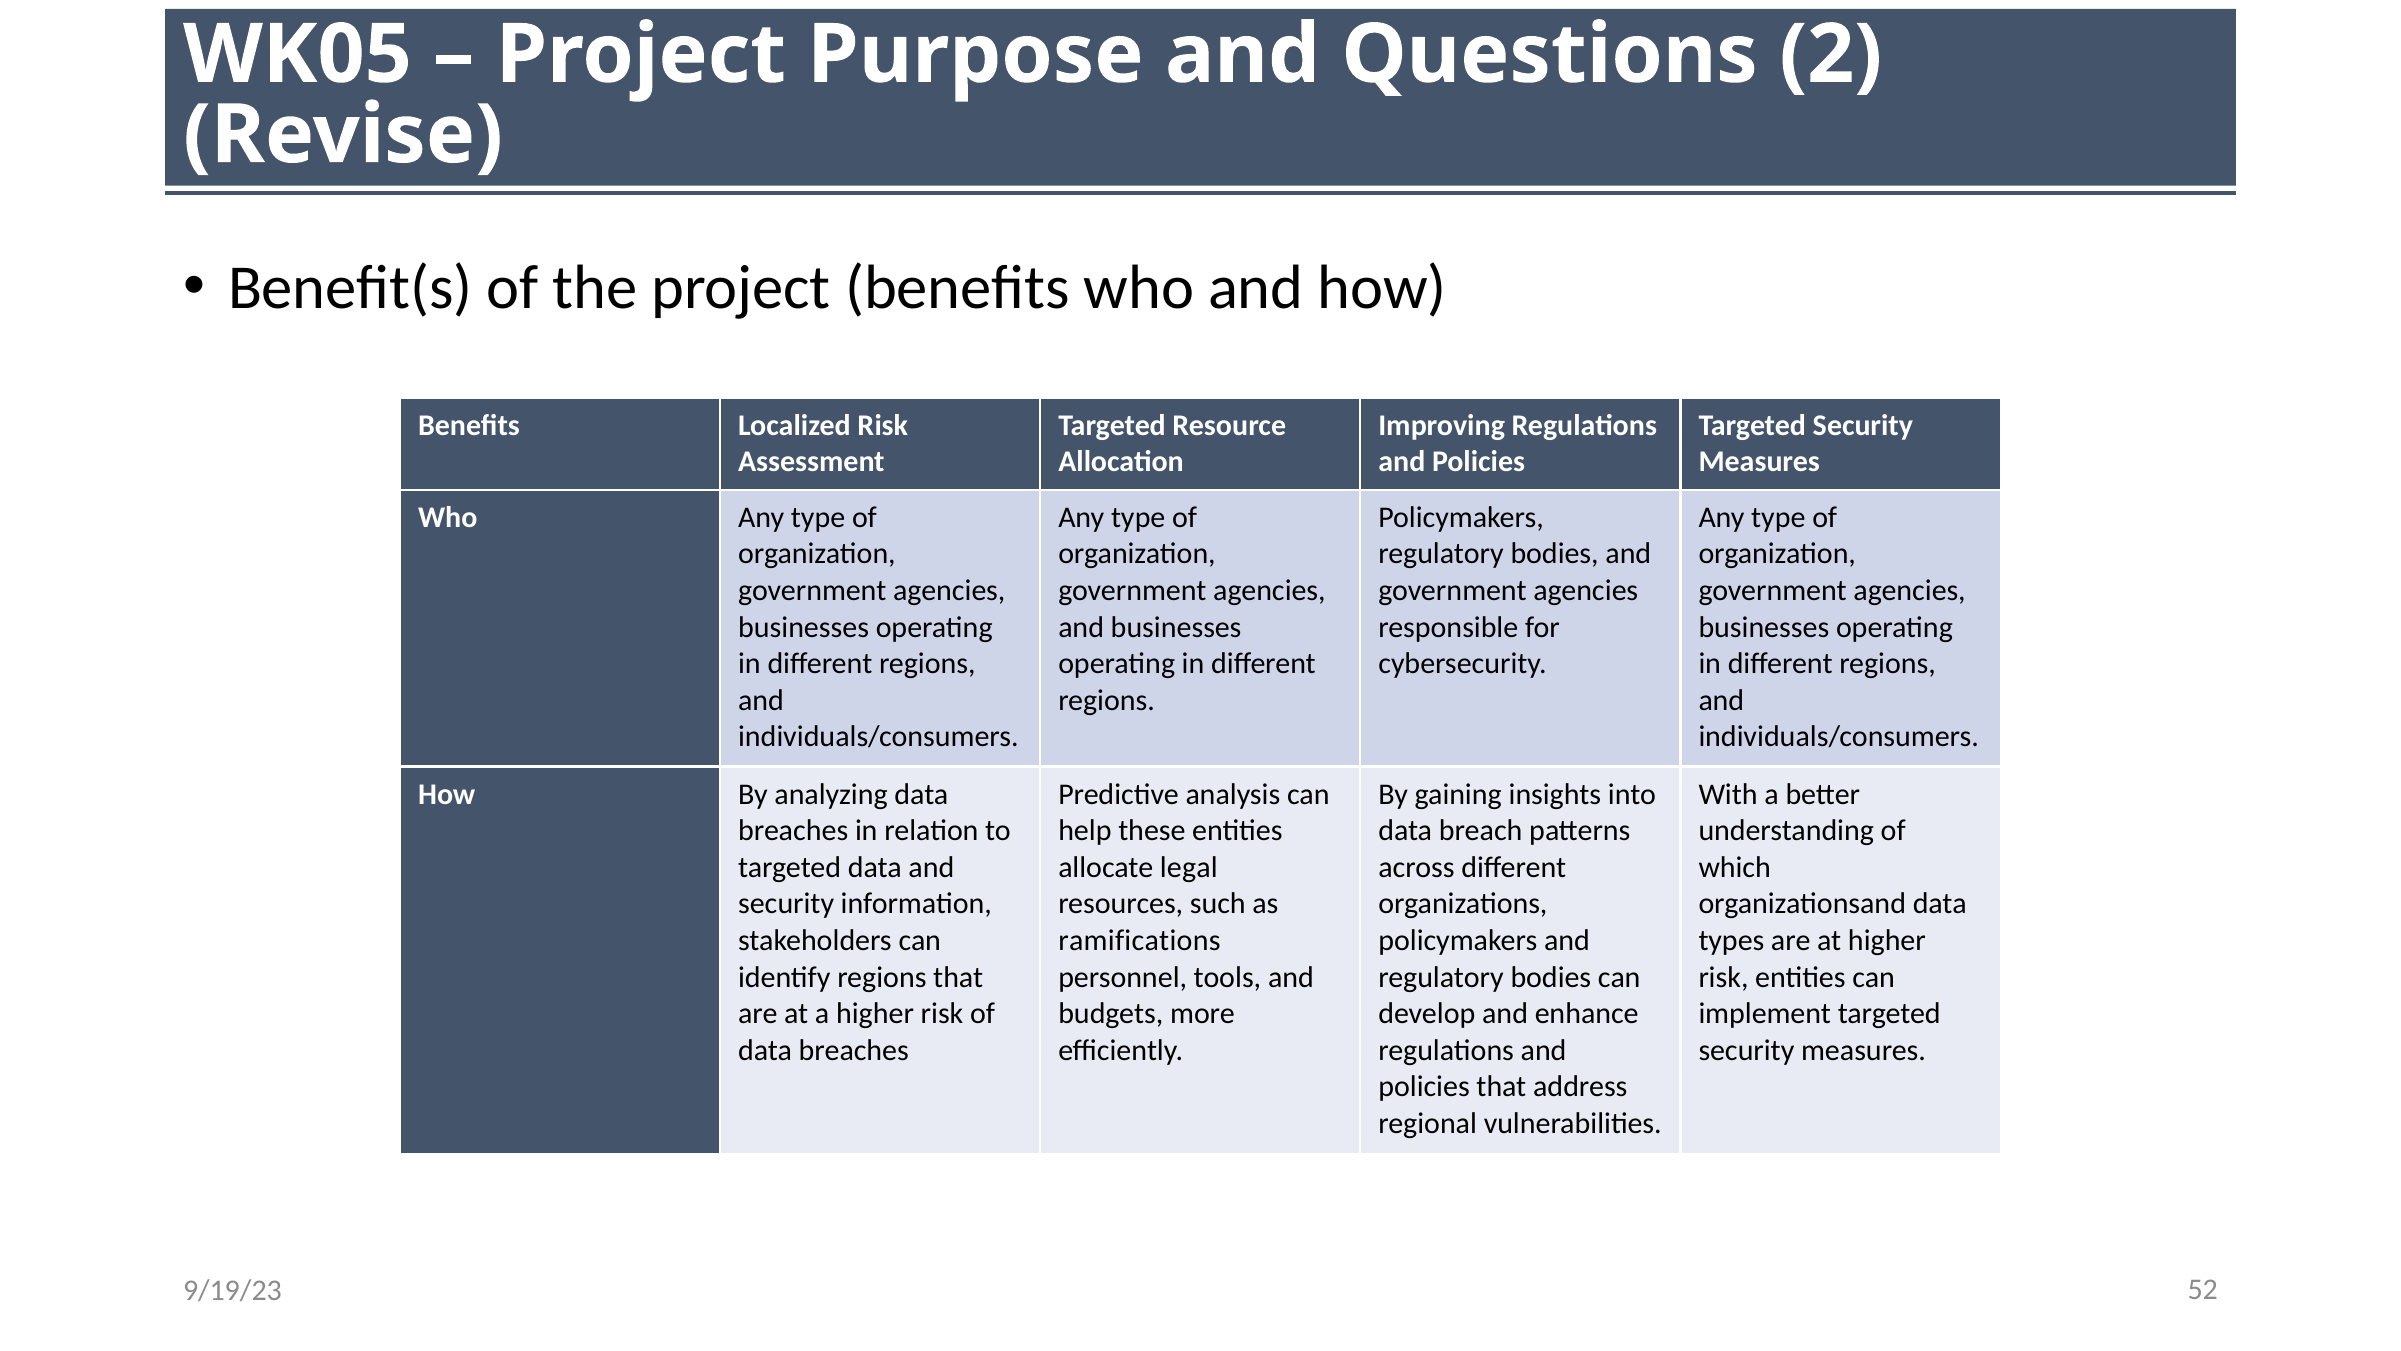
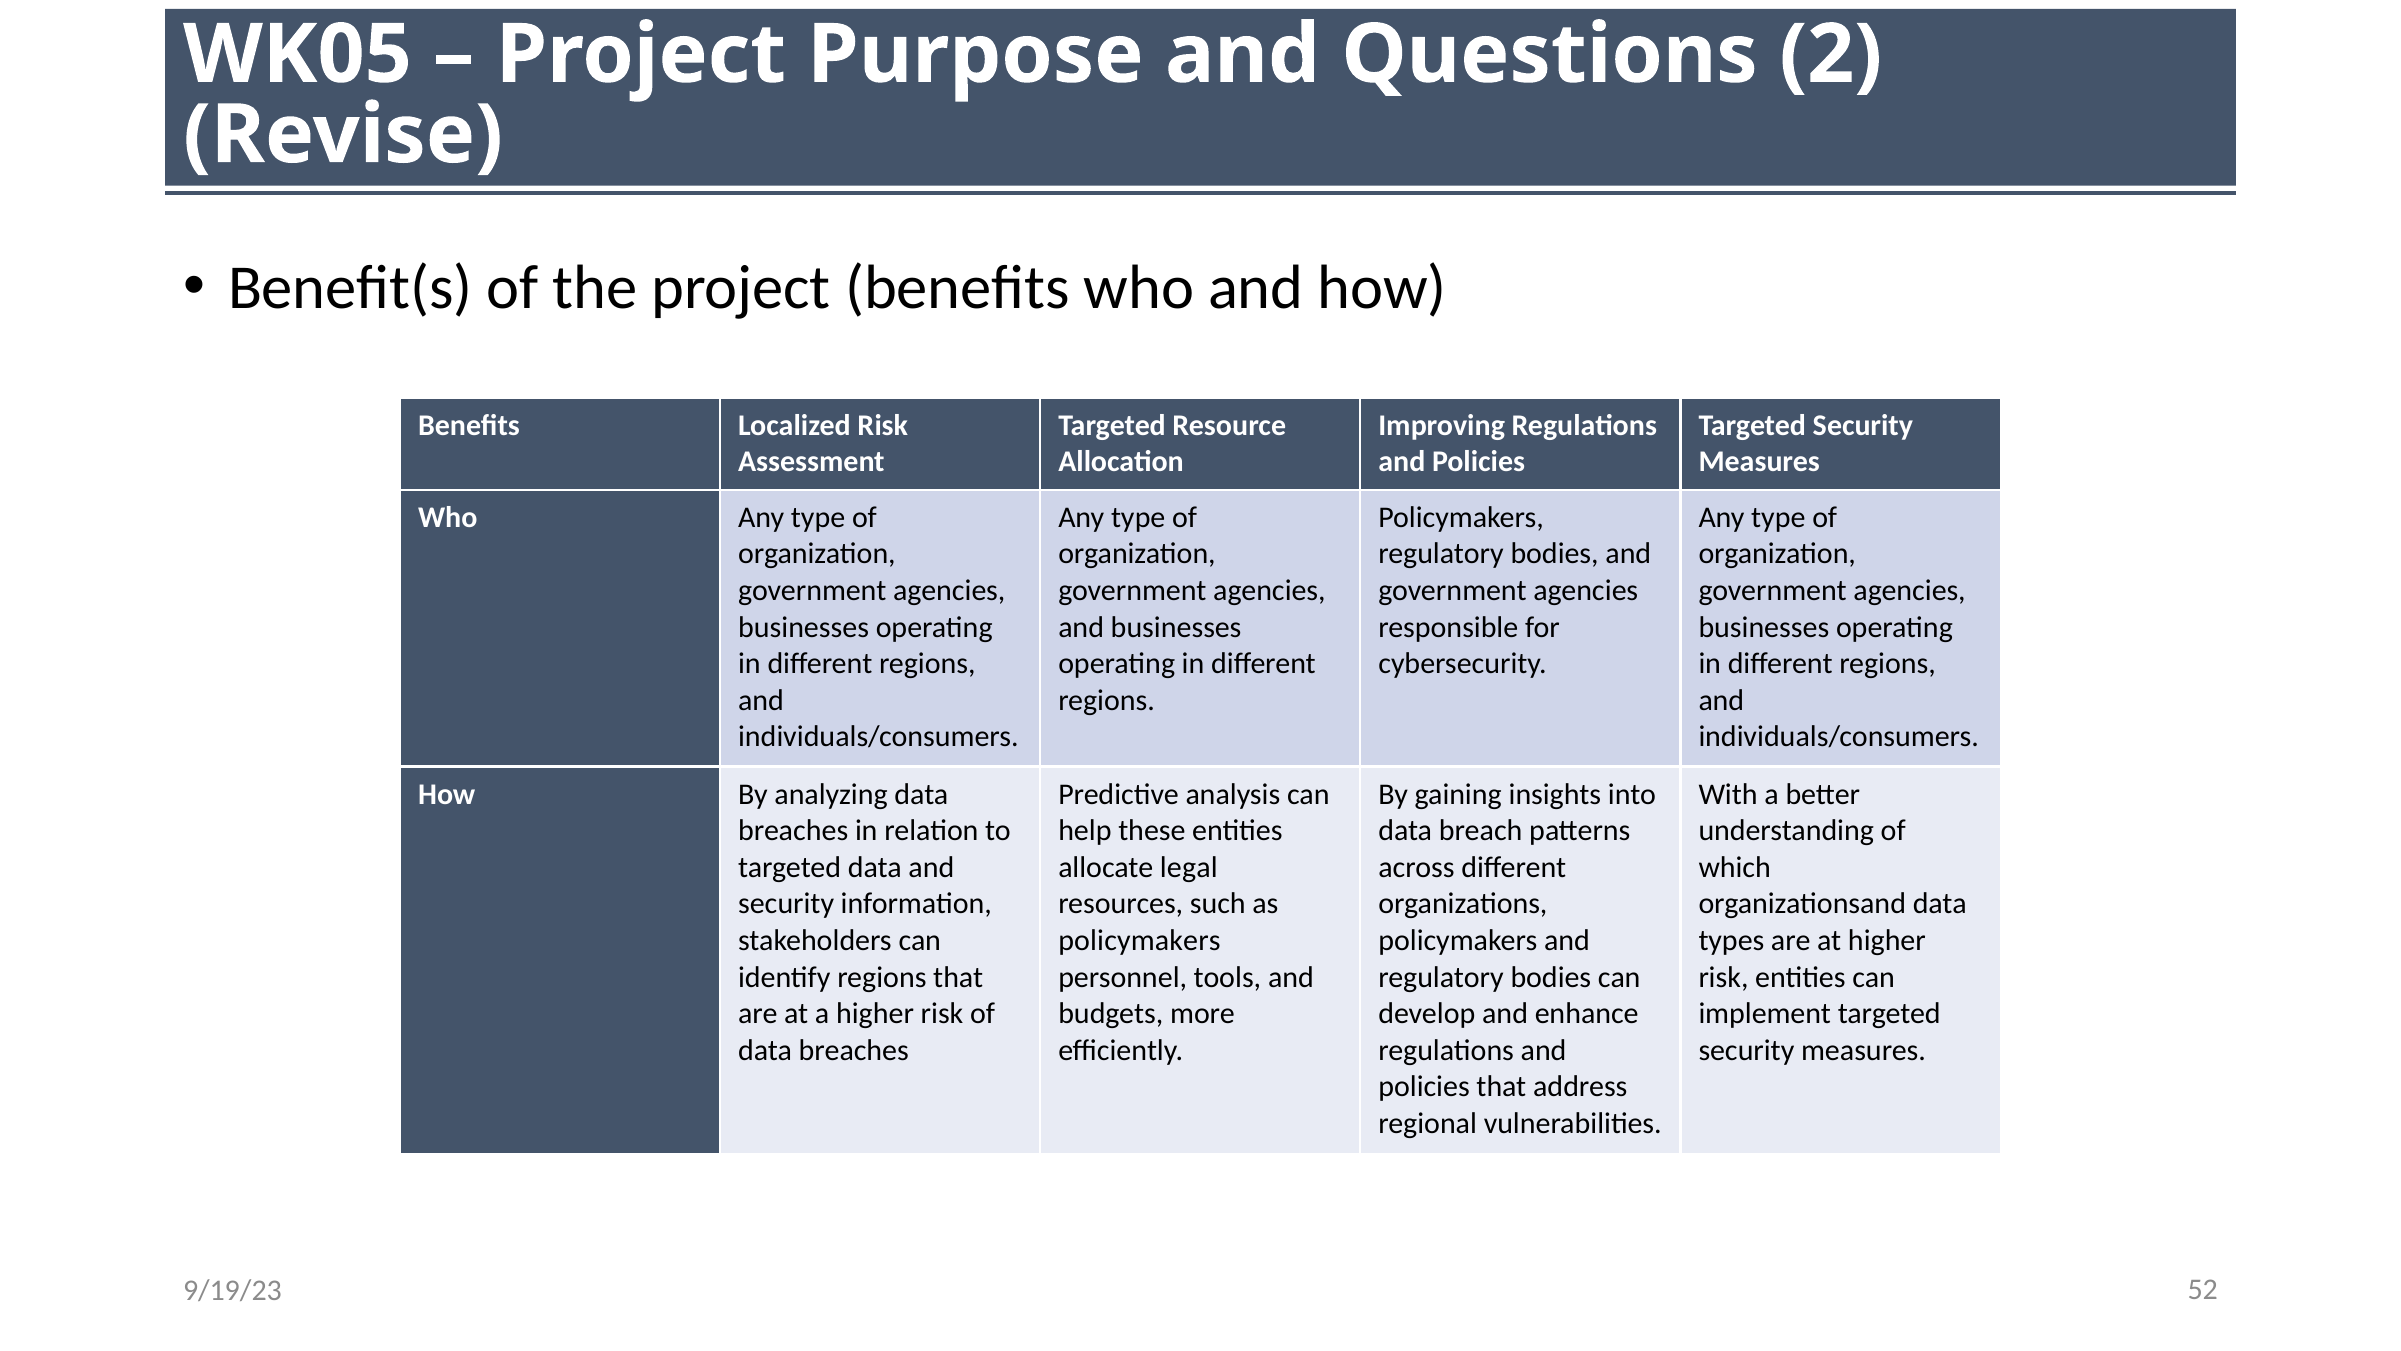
ramifications at (1139, 940): ramifications -> policymakers
